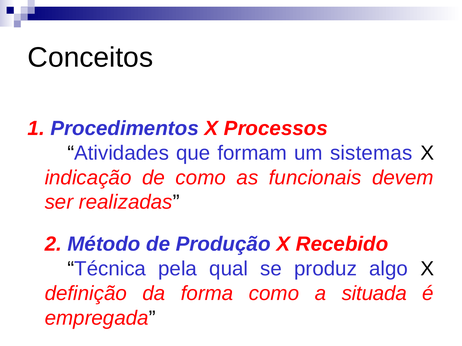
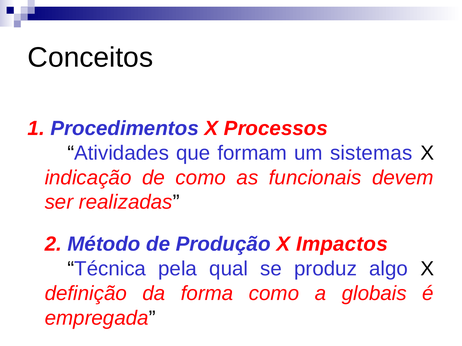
Recebido: Recebido -> Impactos
situada: situada -> globais
